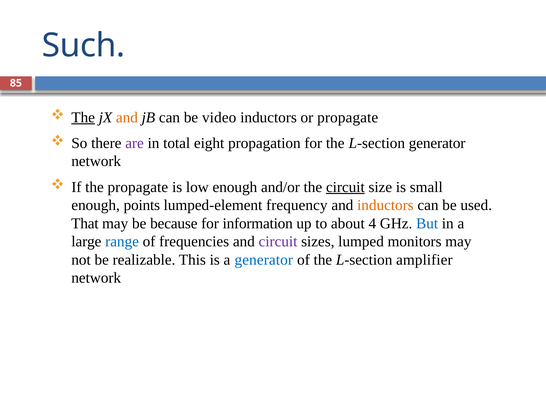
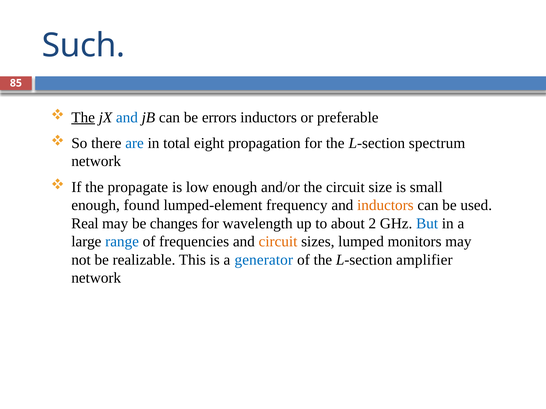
and at (127, 117) colour: orange -> blue
video: video -> errors
or propagate: propagate -> preferable
are colour: purple -> blue
L-section generator: generator -> spectrum
circuit at (345, 187) underline: present -> none
points: points -> found
That: That -> Real
because: because -> changes
information: information -> wavelength
4: 4 -> 2
circuit at (278, 242) colour: purple -> orange
